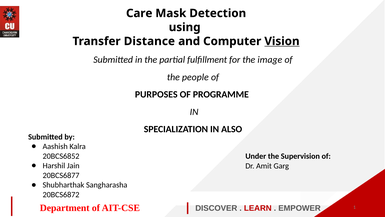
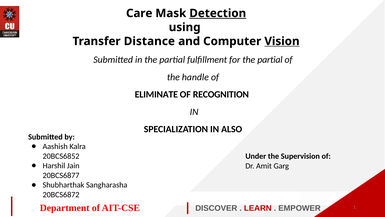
Detection underline: none -> present
for the image: image -> partial
people: people -> handle
PURPOSES: PURPOSES -> ELIMINATE
PROGRAMME: PROGRAMME -> RECOGNITION
